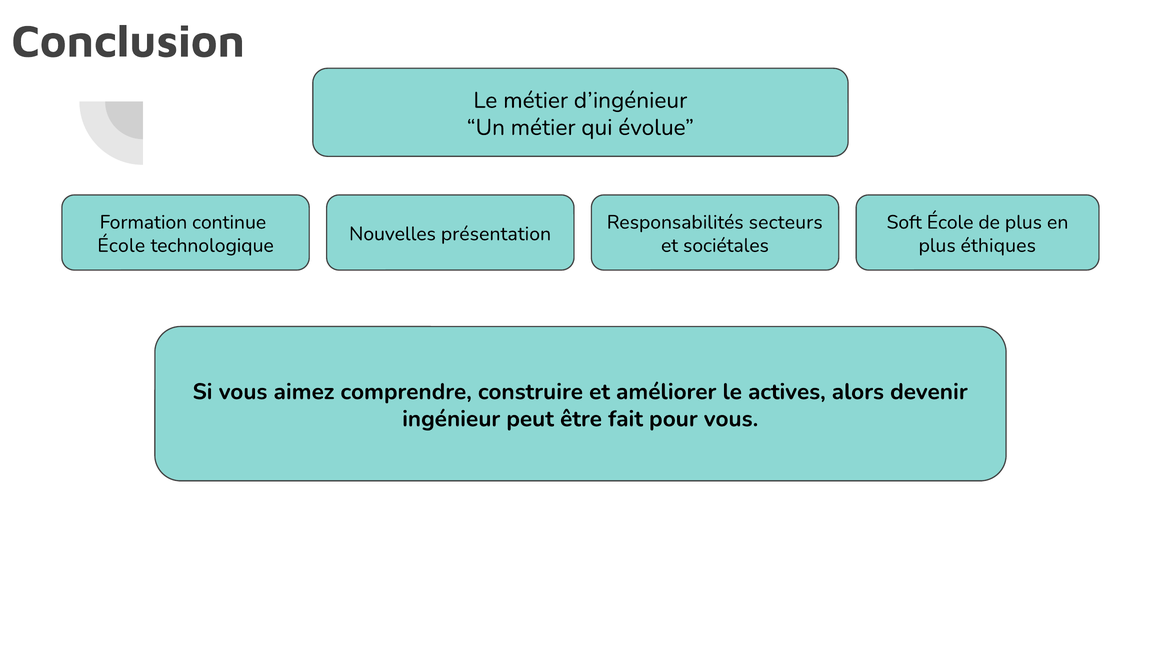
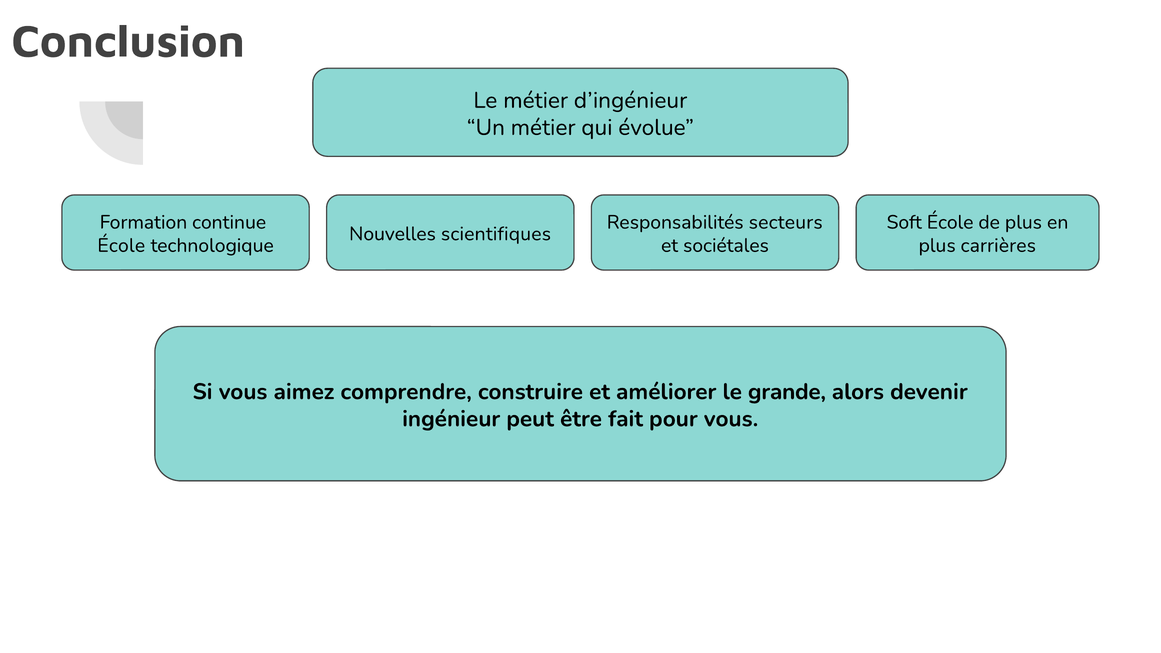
présentation: présentation -> scientifiques
éthiques: éthiques -> carrières
actives: actives -> grande
